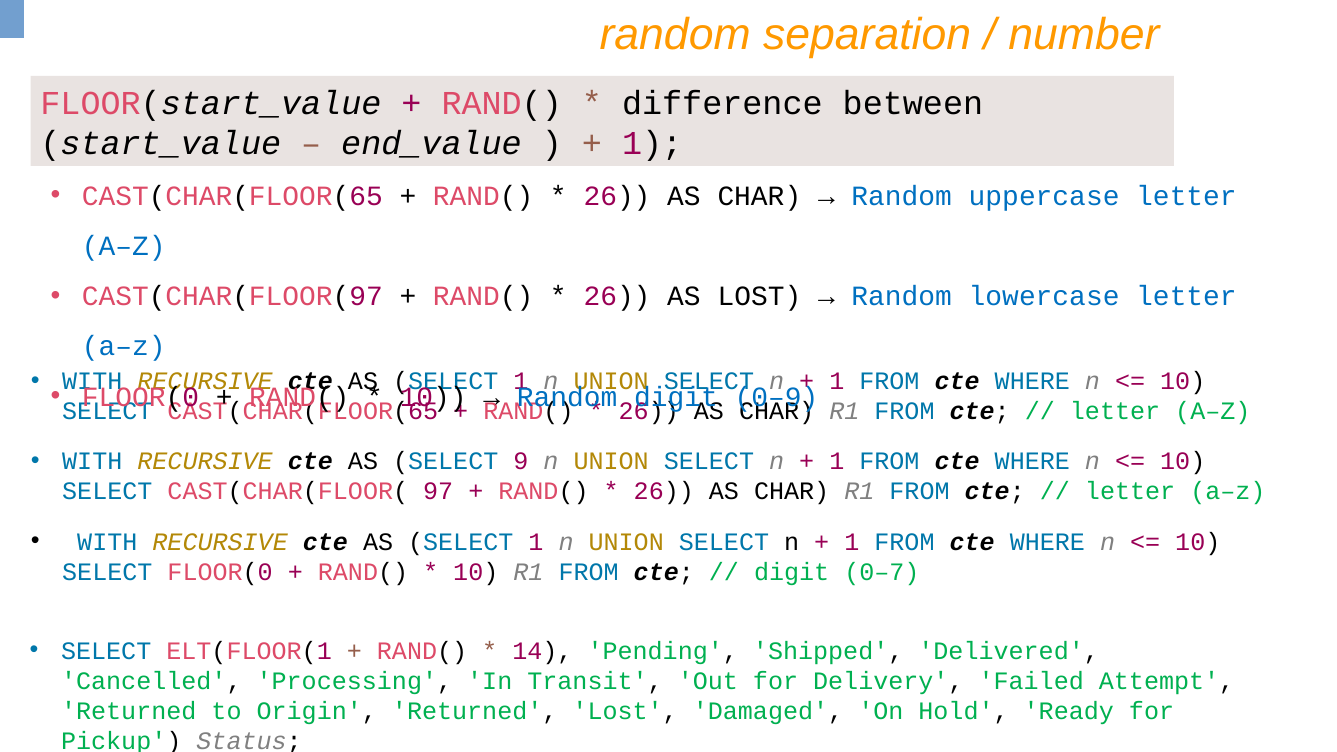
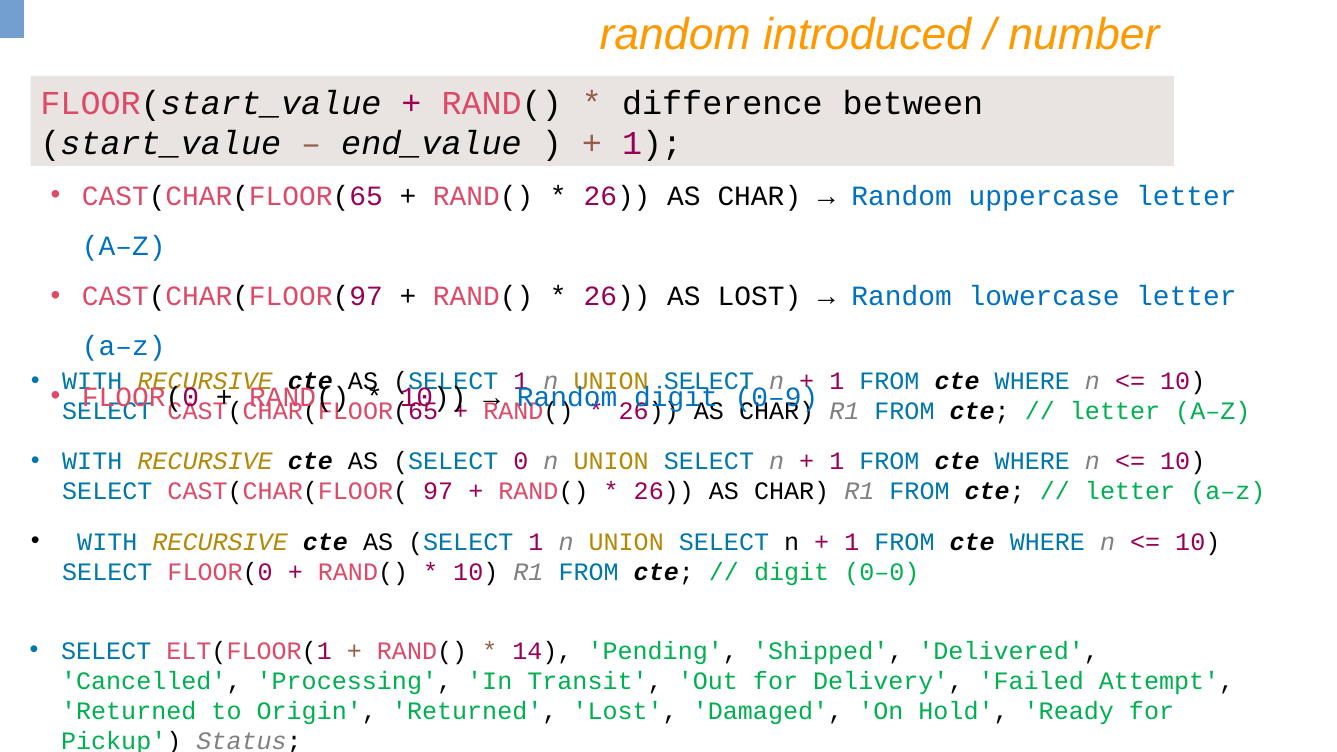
separation: separation -> introduced
9: 9 -> 0
0–7: 0–7 -> 0–0
